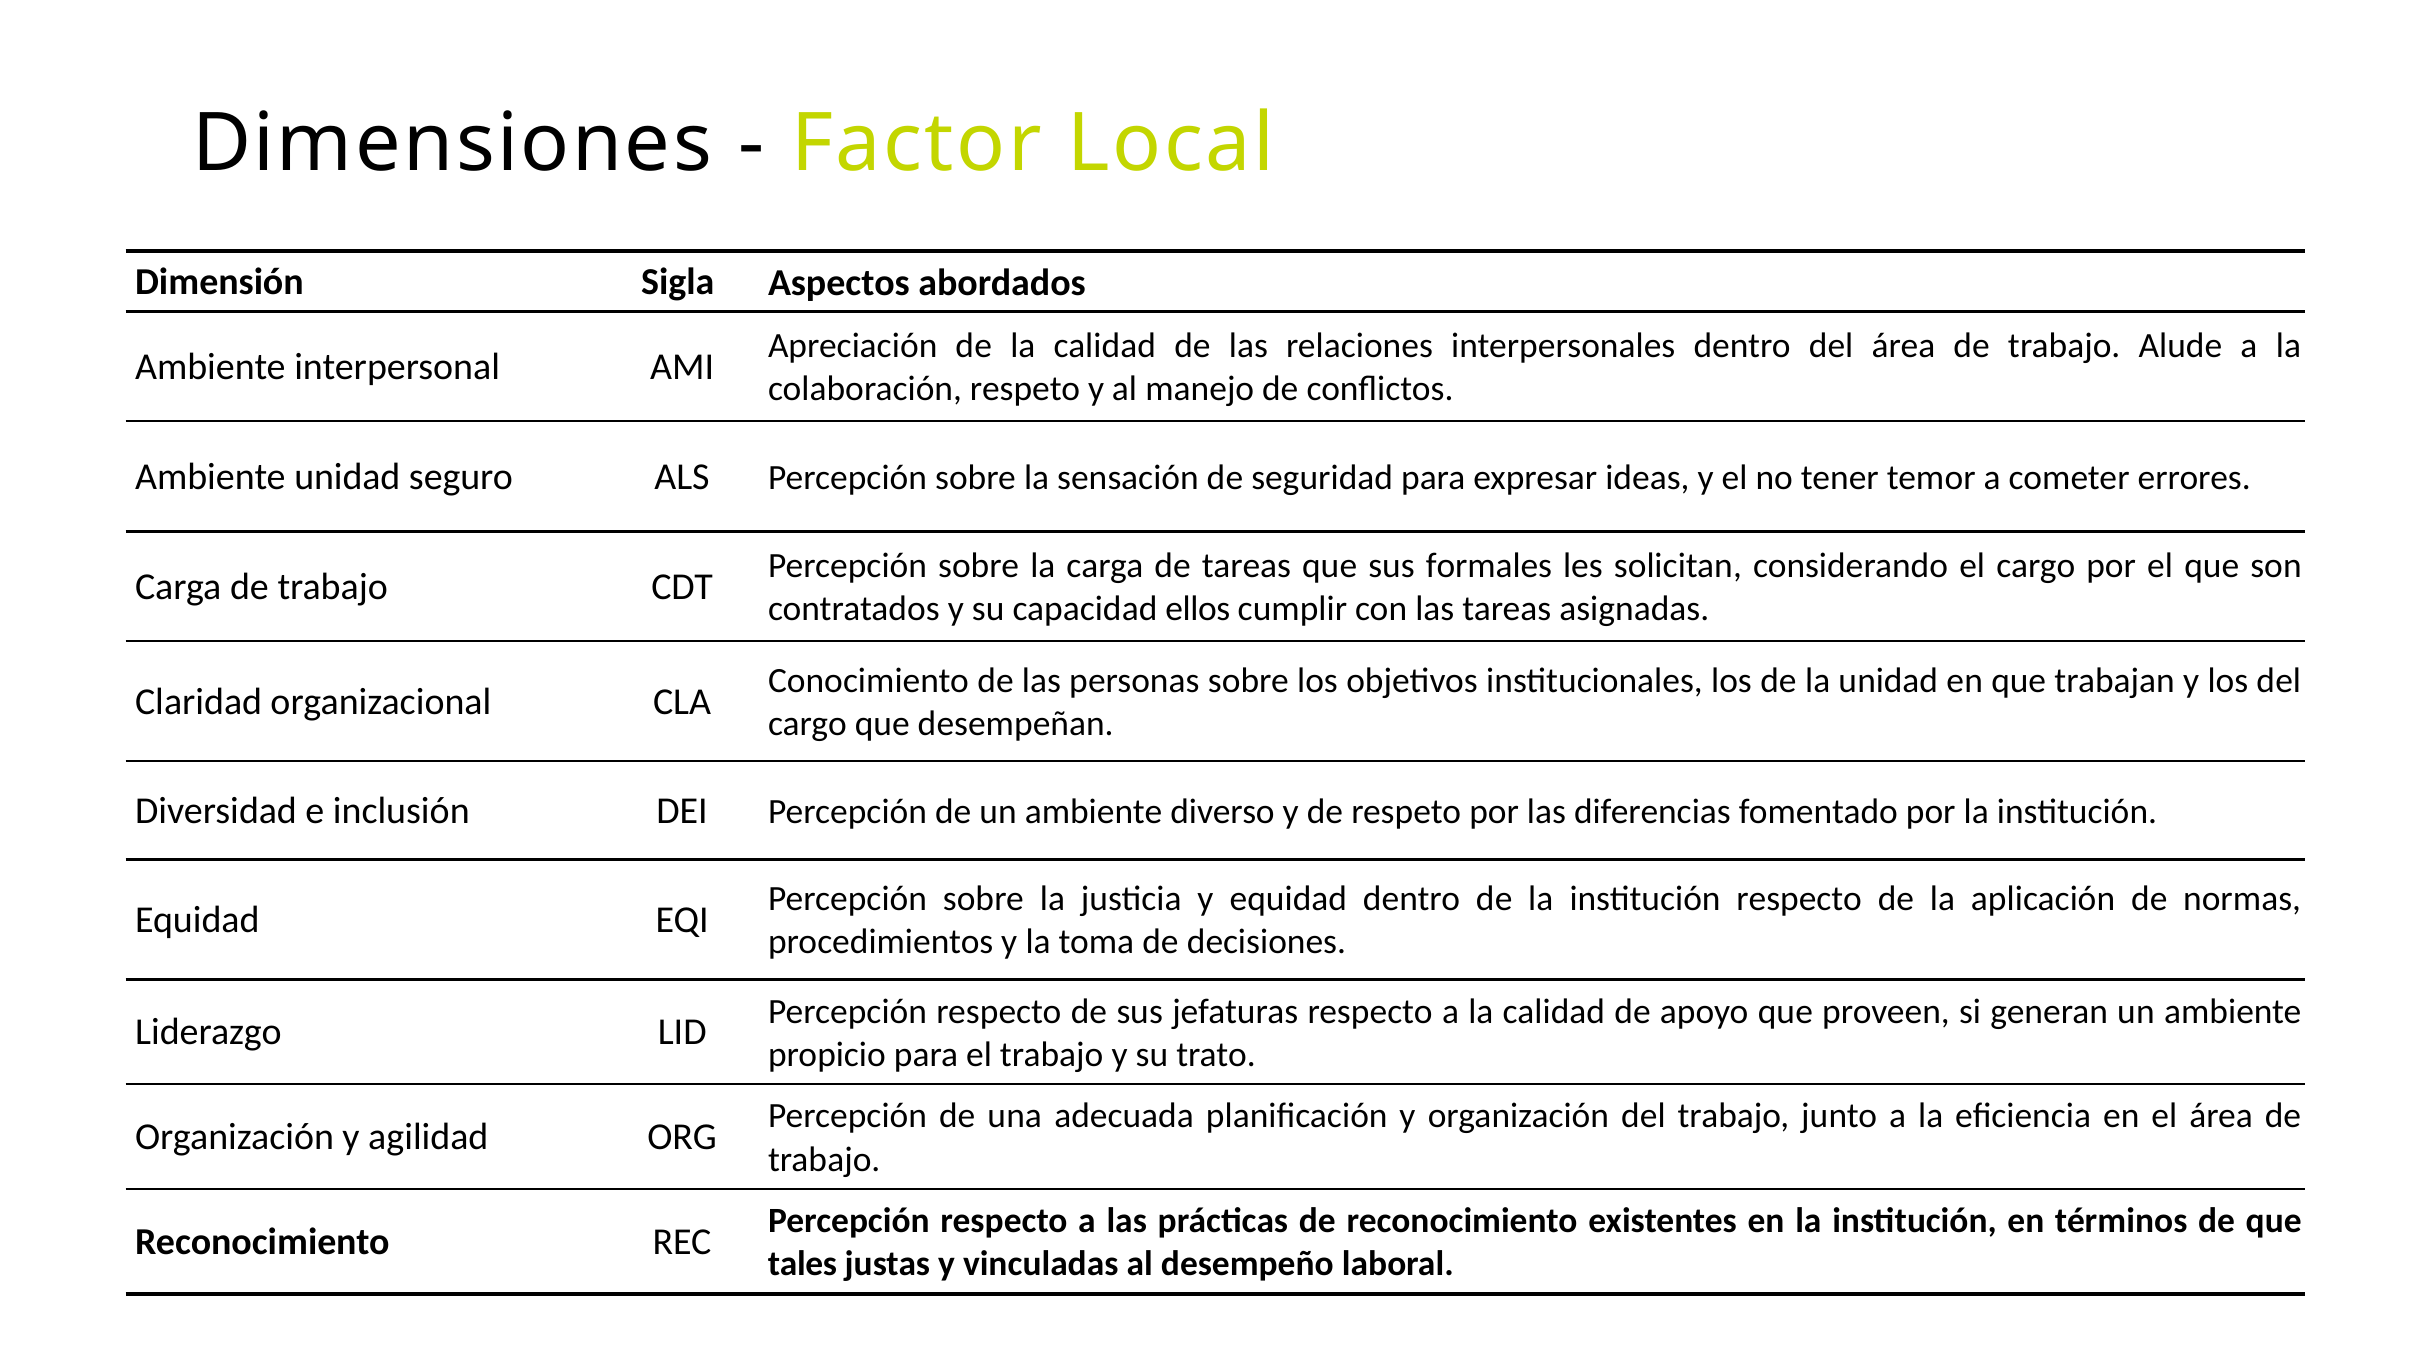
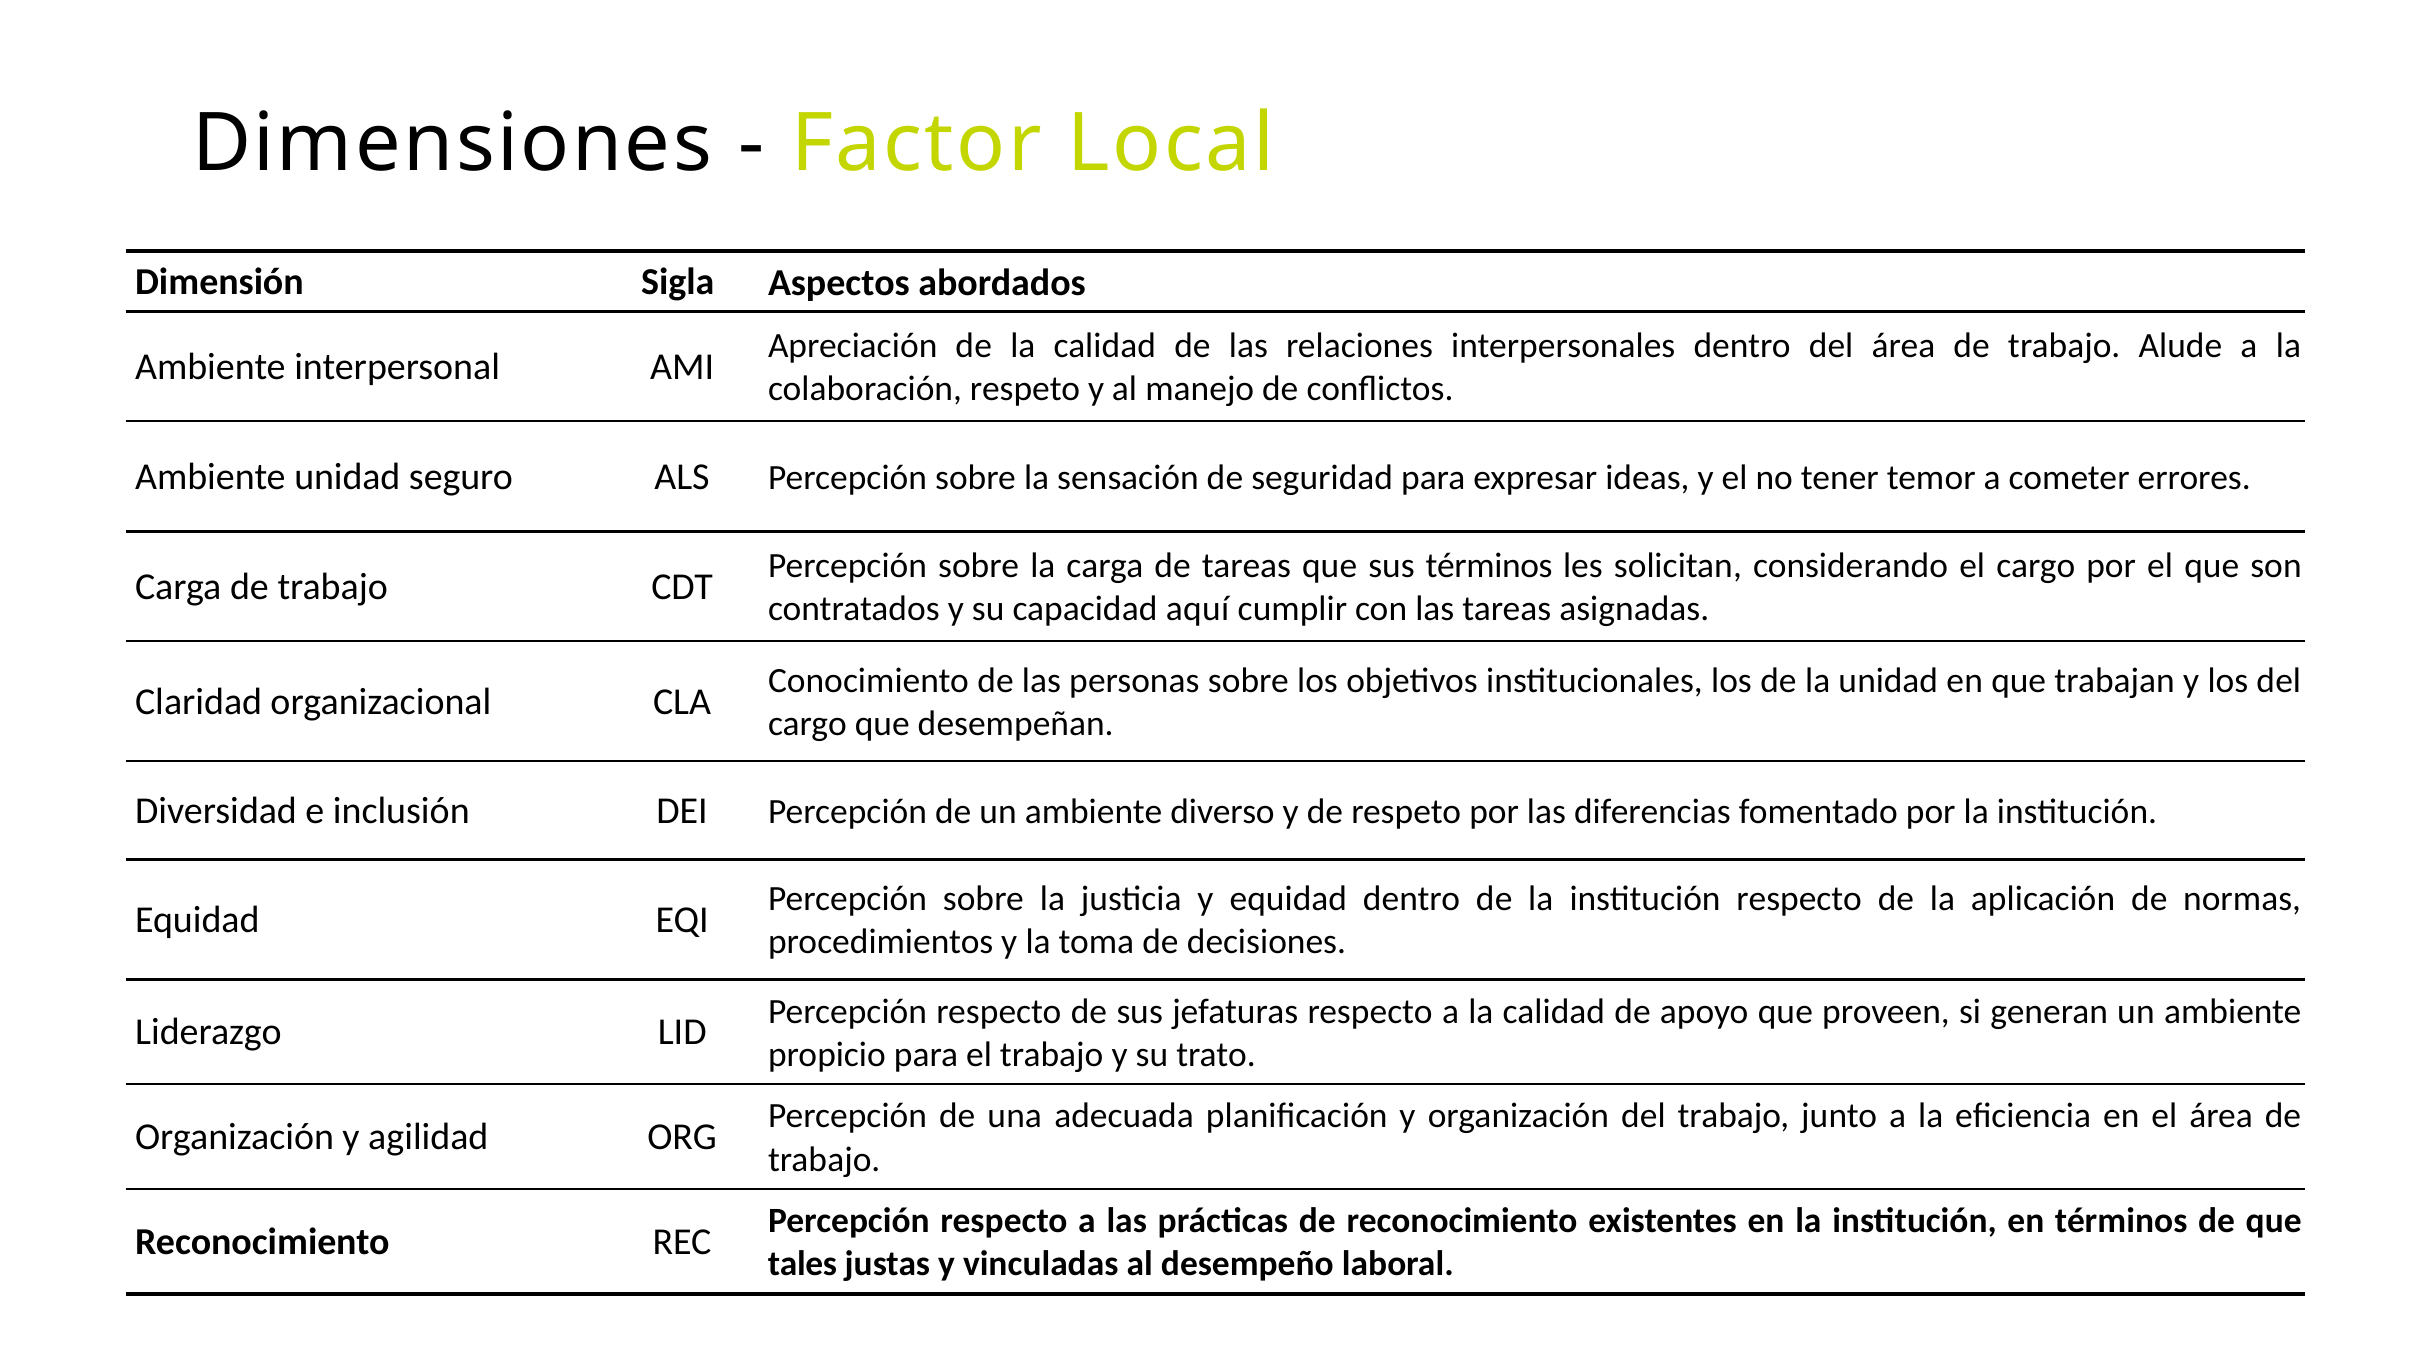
sus formales: formales -> términos
ellos: ellos -> aquí
